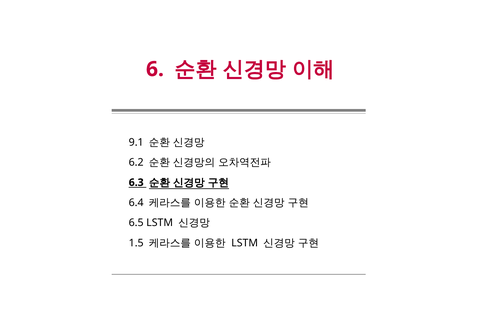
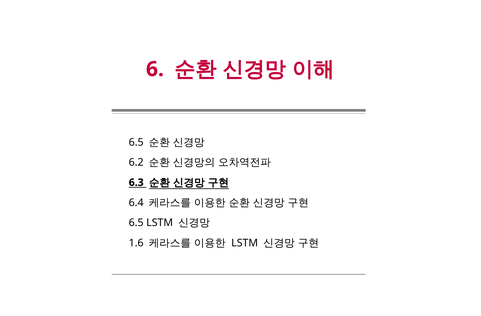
9.1 at (136, 142): 9.1 -> 6.5
1.5: 1.5 -> 1.6
